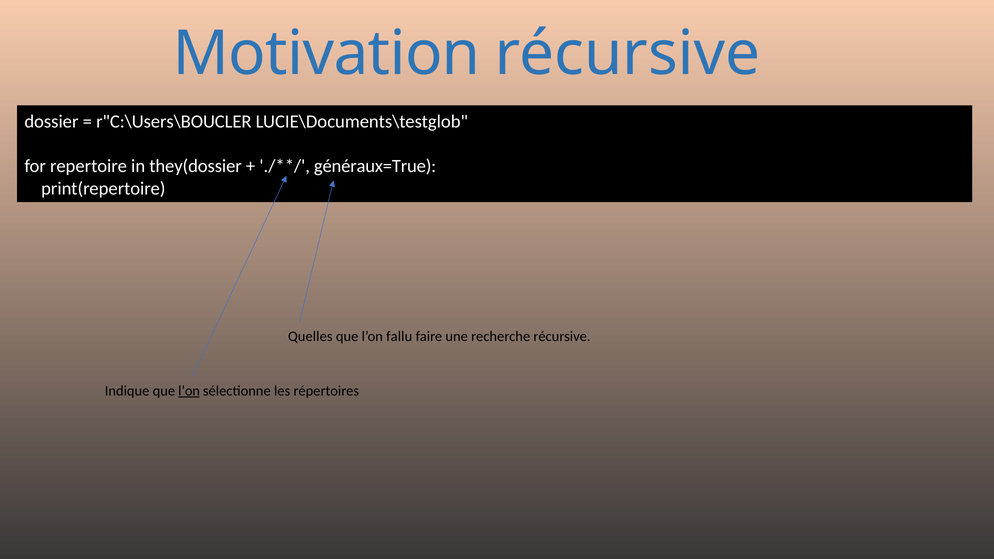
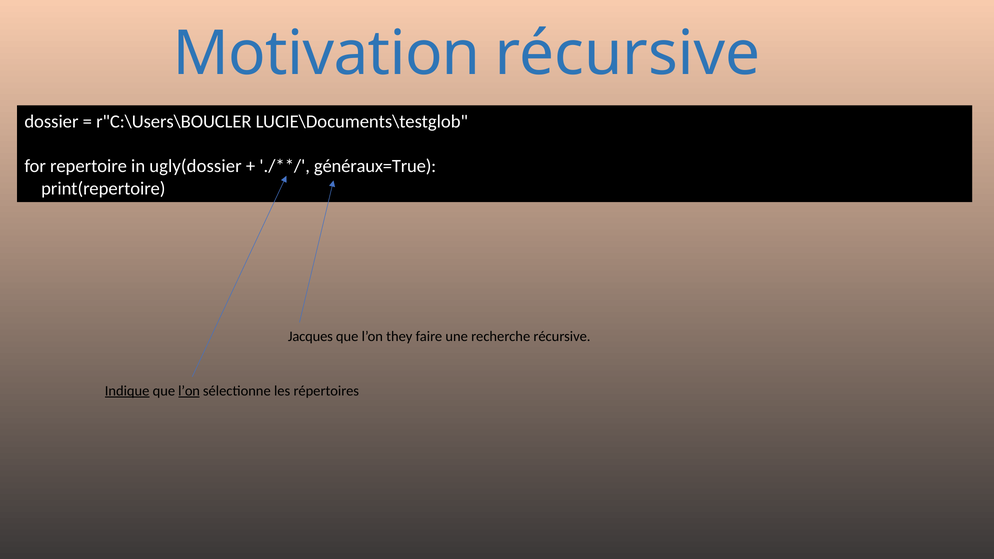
they(dossier: they(dossier -> ugly(dossier
Quelles: Quelles -> Jacques
fallu: fallu -> they
Indique underline: none -> present
